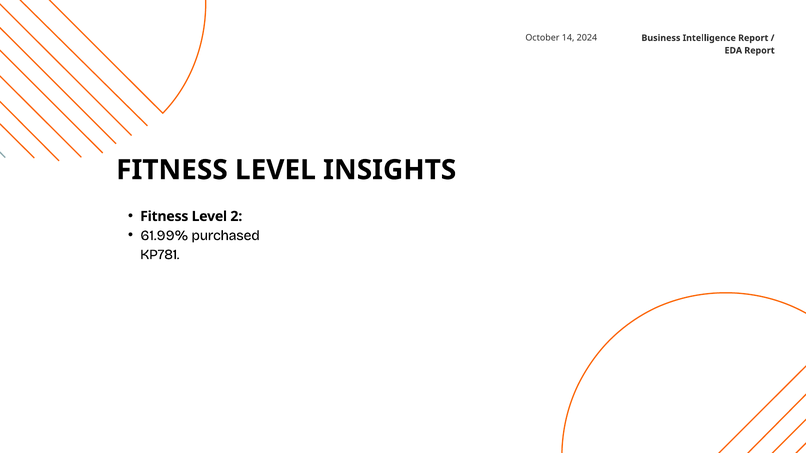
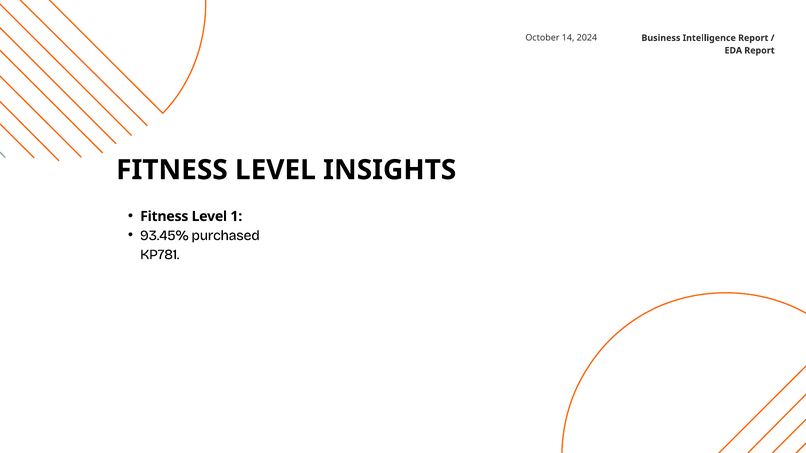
2: 2 -> 1
61.99%: 61.99% -> 93.45%
